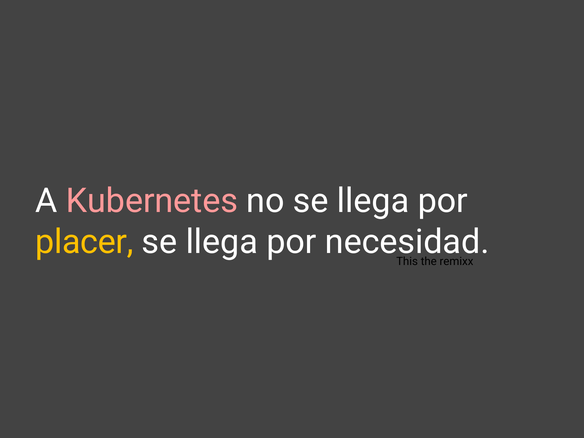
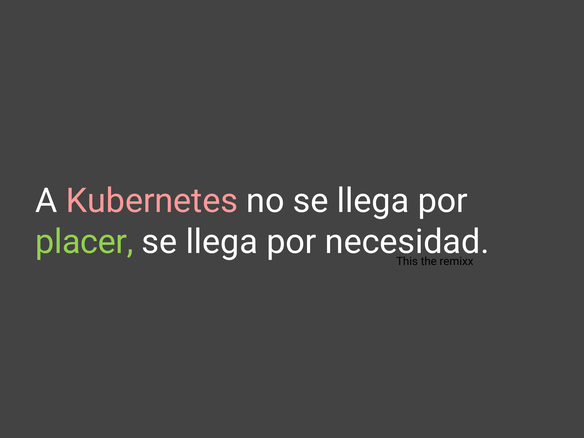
placer colour: yellow -> light green
